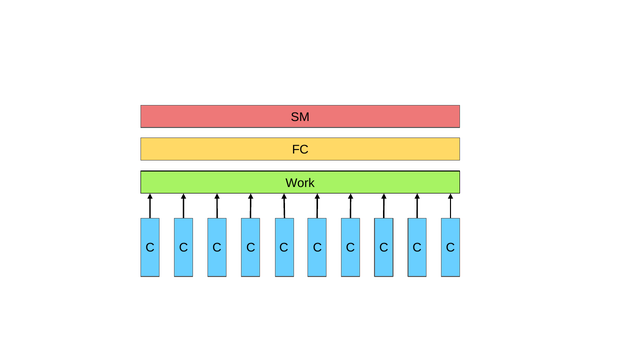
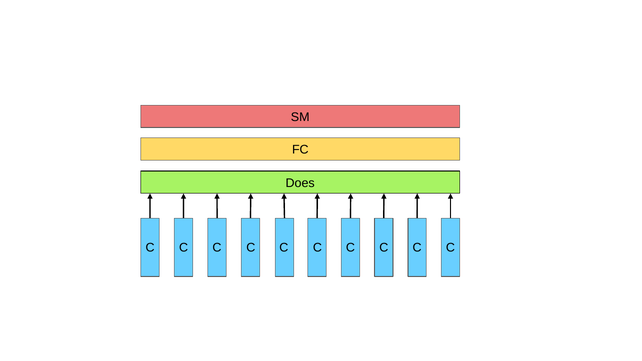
Work: Work -> Does
